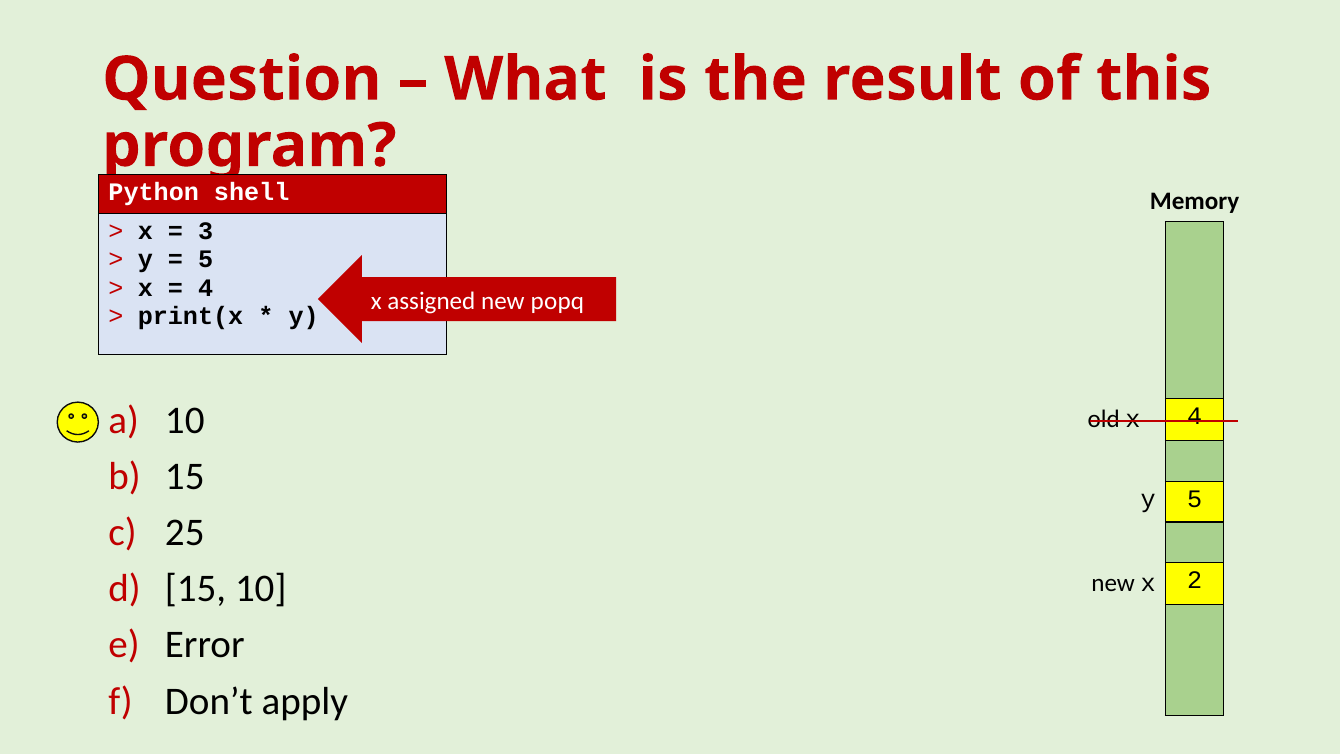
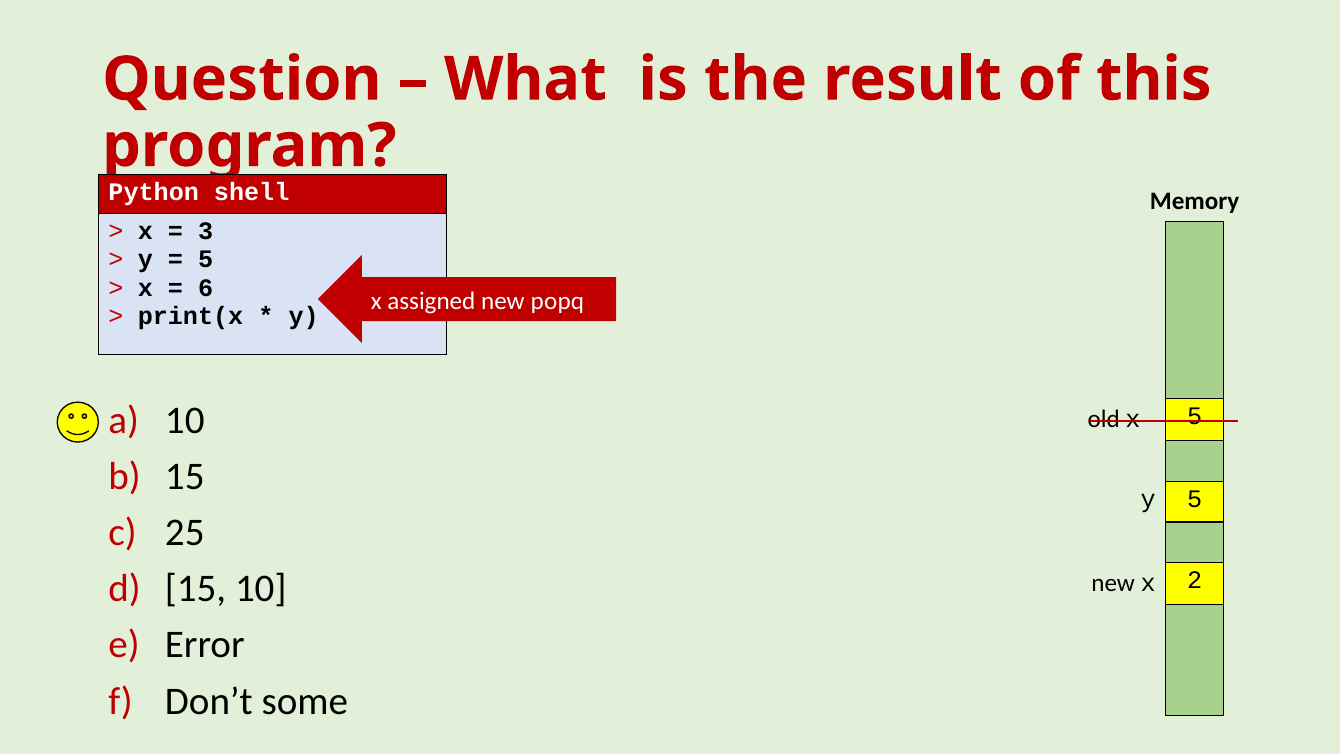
4 at (206, 288): 4 -> 6
x 4: 4 -> 5
apply: apply -> some
